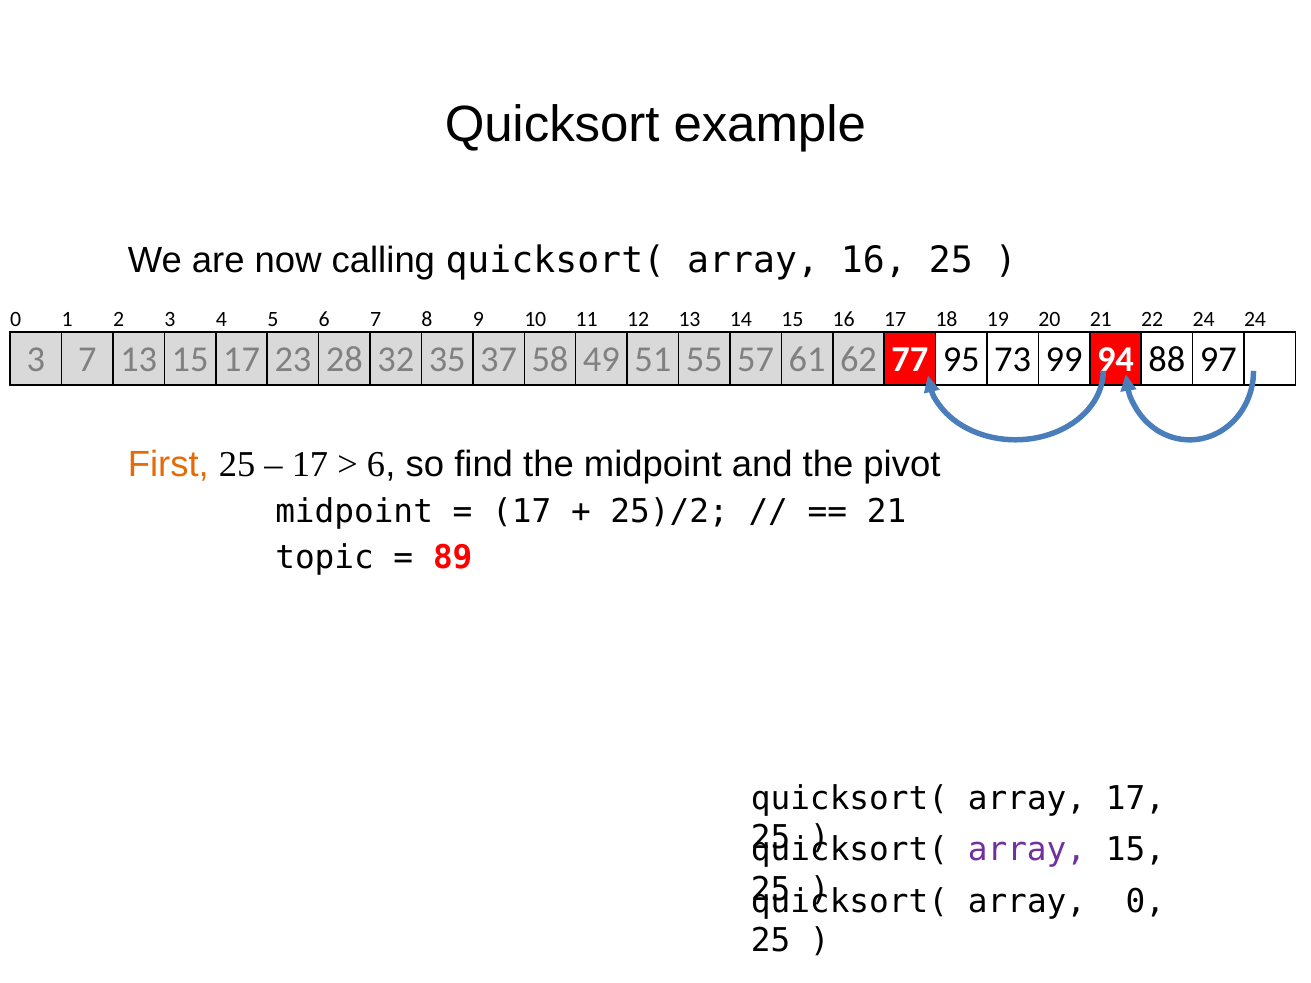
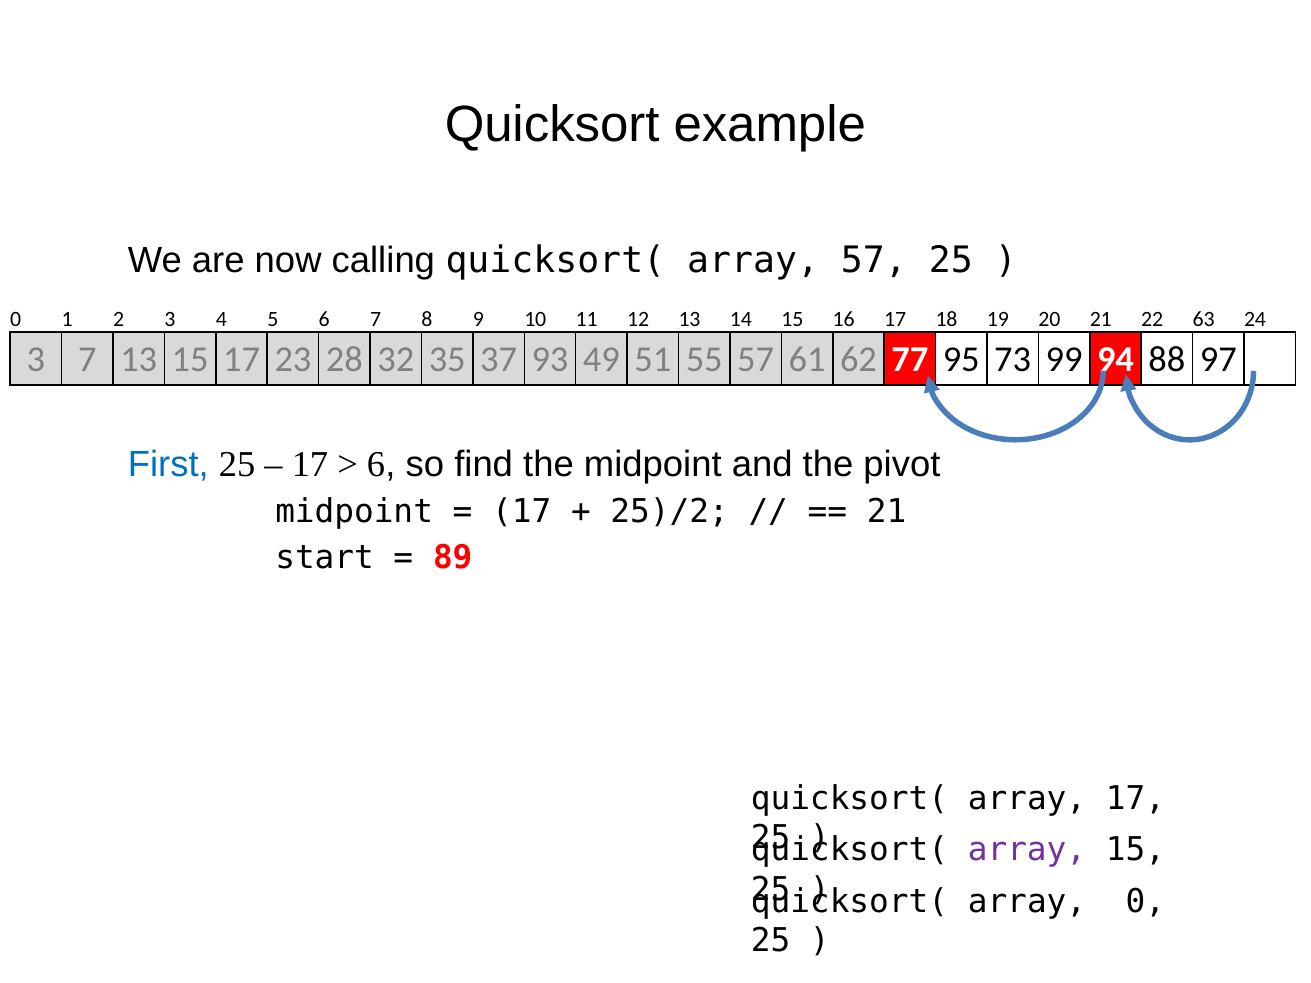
array 16: 16 -> 57
22 24: 24 -> 63
58: 58 -> 93
First colour: orange -> blue
topic: topic -> start
